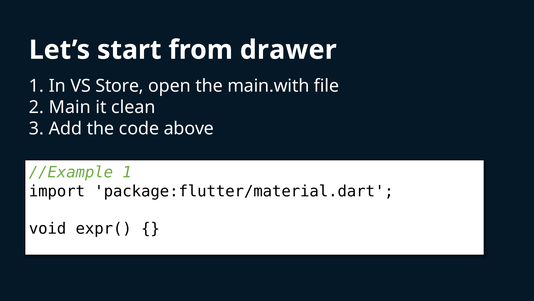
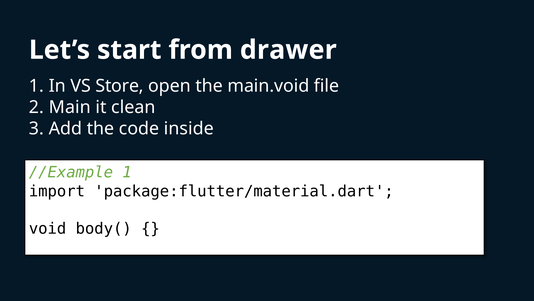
main.with: main.with -> main.void
above: above -> inside
expr(: expr( -> body(
